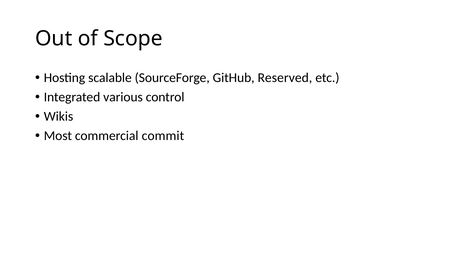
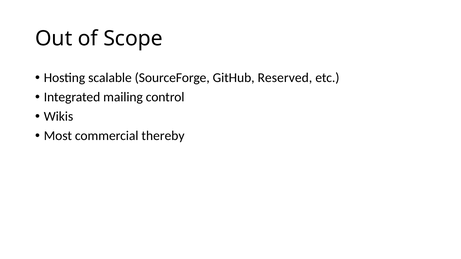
various: various -> mailing
commit: commit -> thereby
